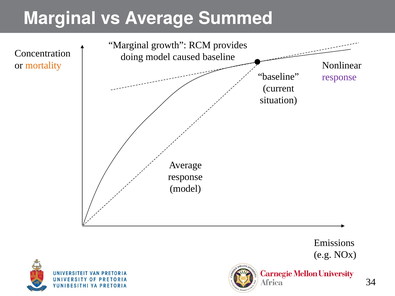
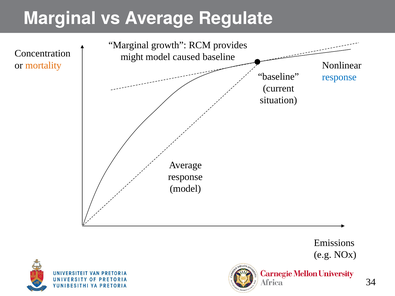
Summed: Summed -> Regulate
doing: doing -> might
response at (339, 77) colour: purple -> blue
